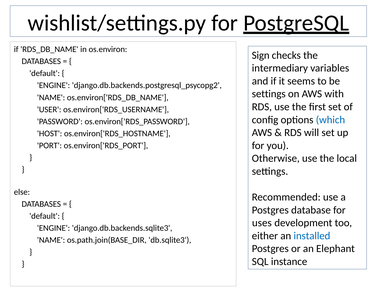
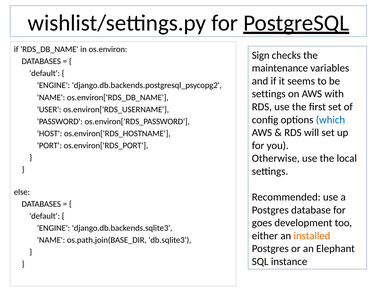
intermediary: intermediary -> maintenance
uses: uses -> goes
installed colour: blue -> orange
